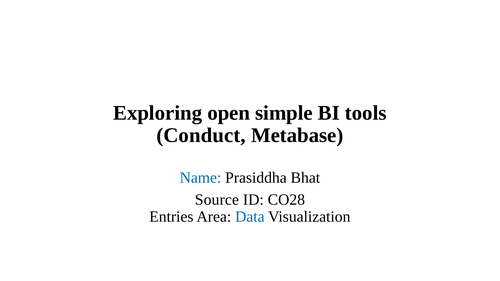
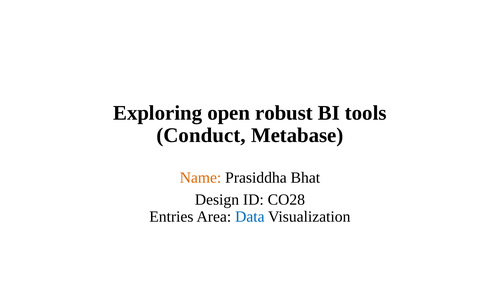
simple: simple -> robust
Name colour: blue -> orange
Source: Source -> Design
